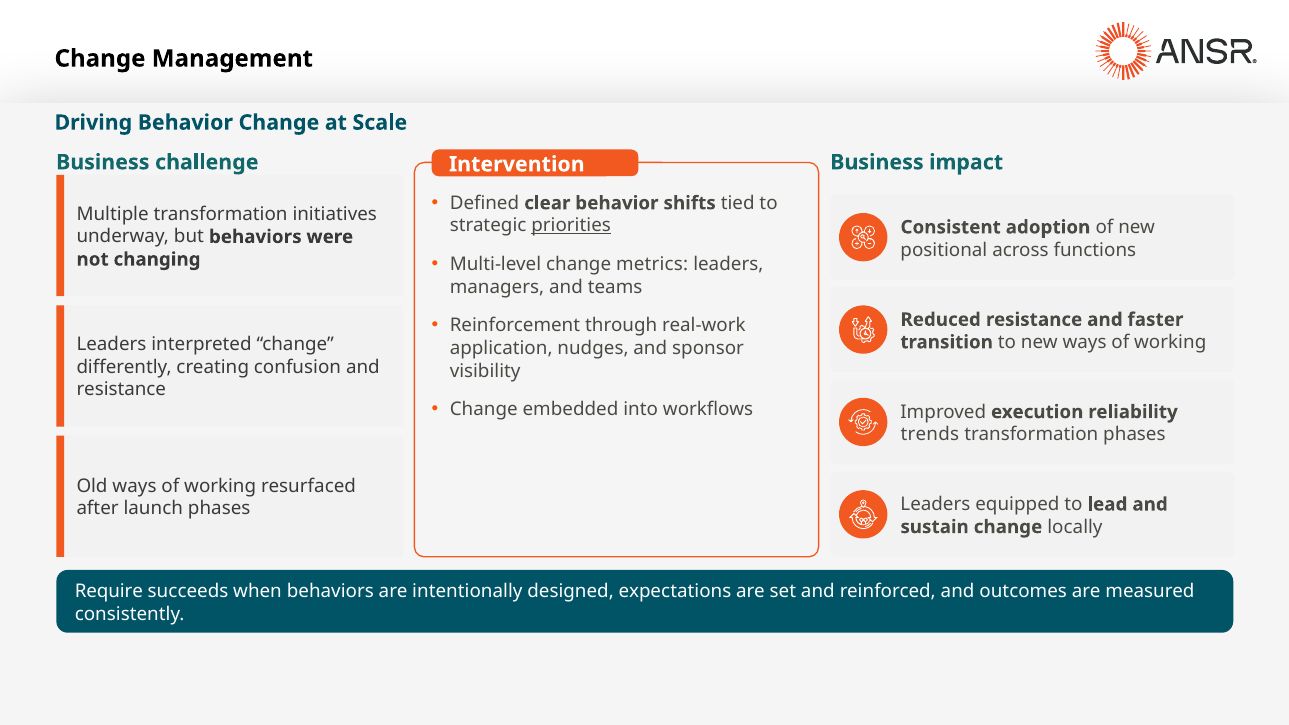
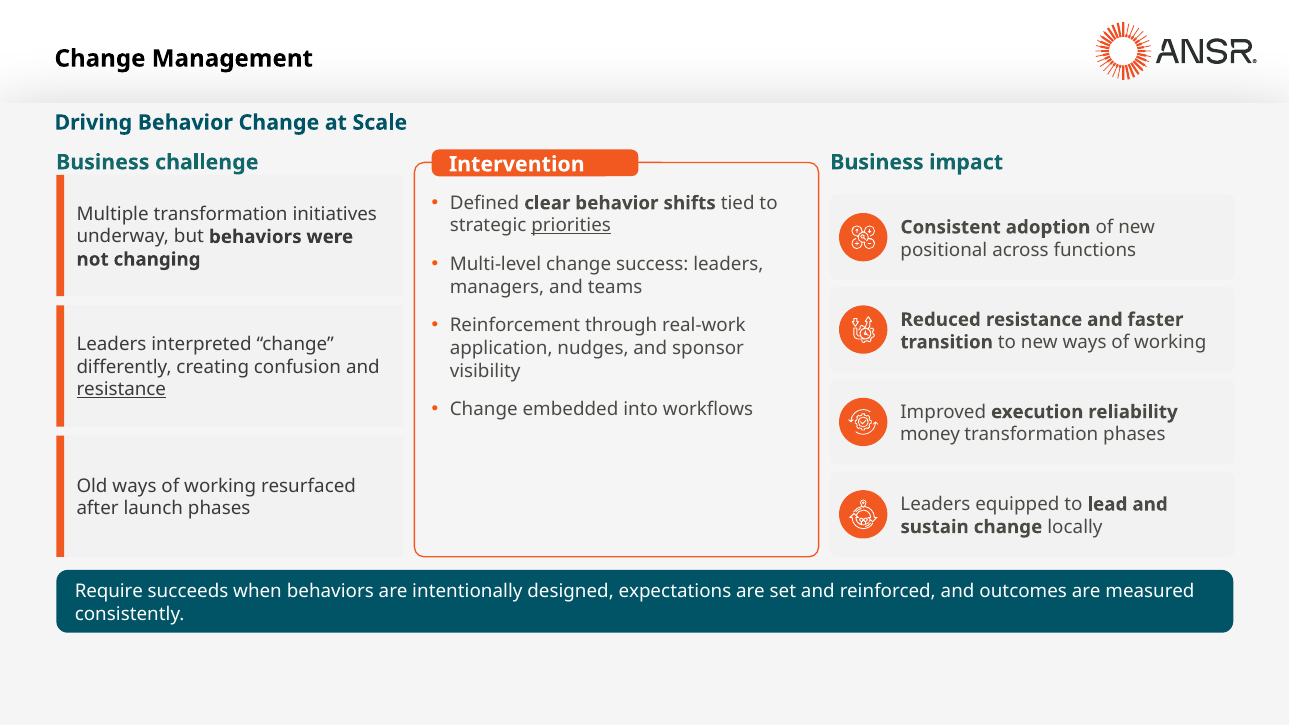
metrics: metrics -> success
resistance at (121, 390) underline: none -> present
trends: trends -> money
